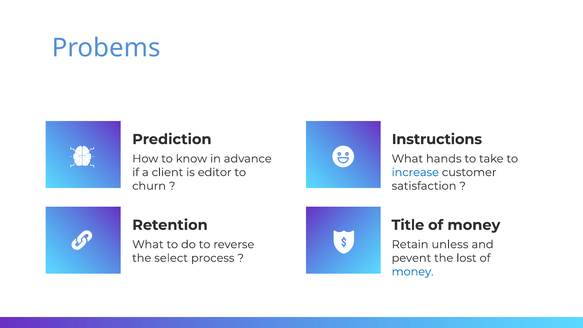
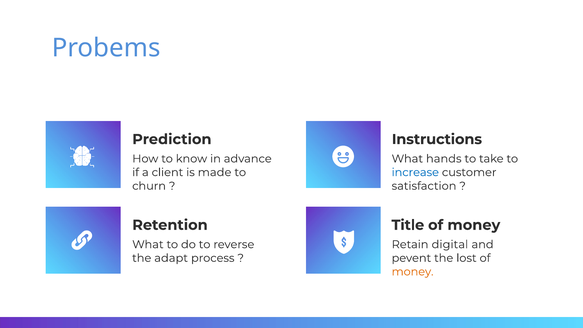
editor: editor -> made
unless: unless -> digital
select: select -> adapt
money at (413, 272) colour: blue -> orange
